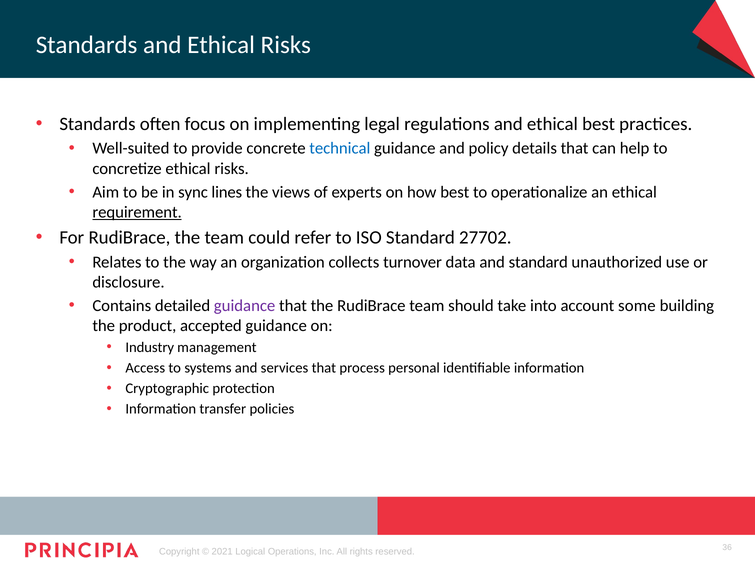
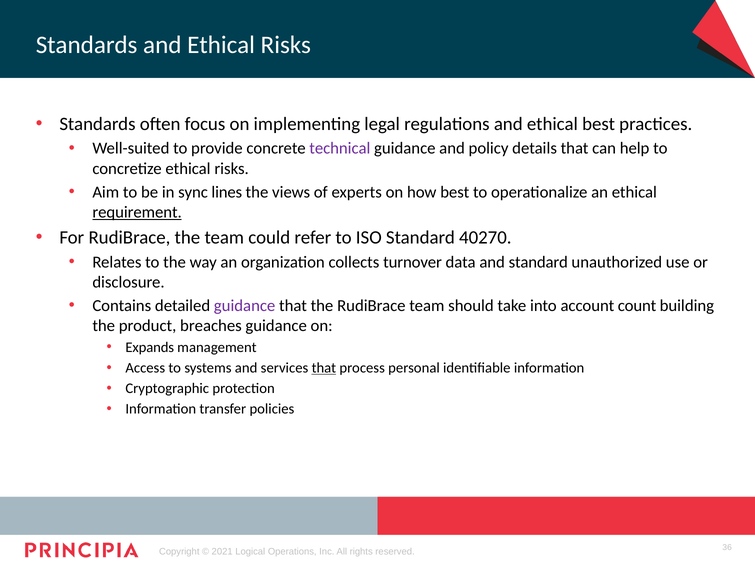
technical colour: blue -> purple
27702: 27702 -> 40270
some: some -> count
accepted: accepted -> breaches
Industry: Industry -> Expands
that at (324, 368) underline: none -> present
